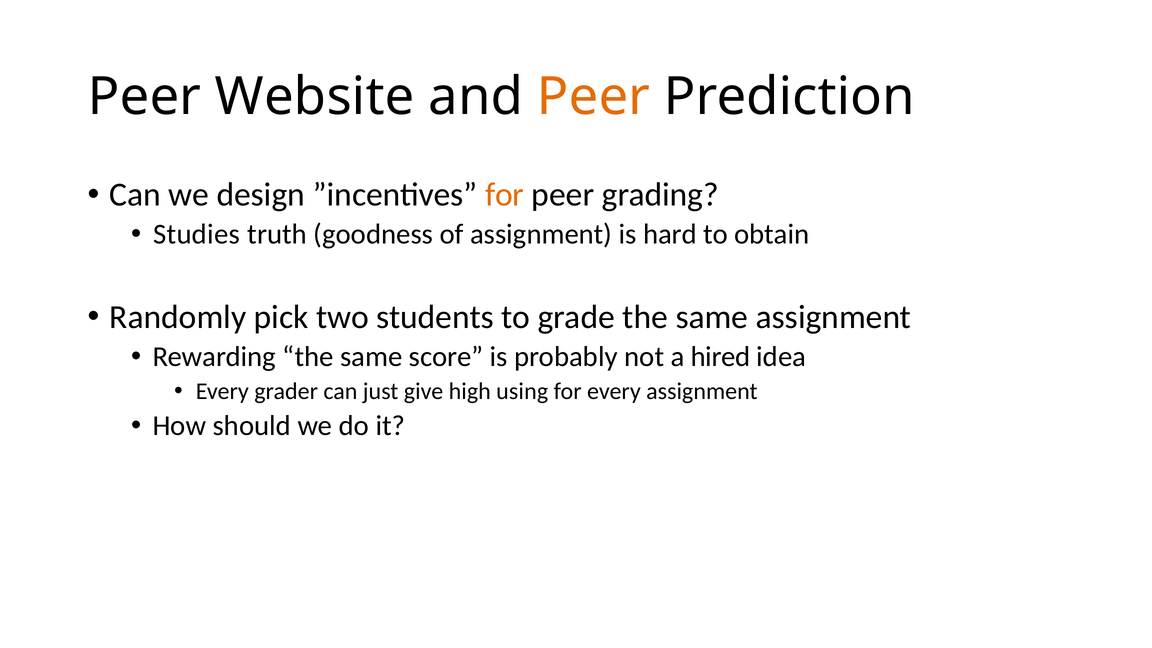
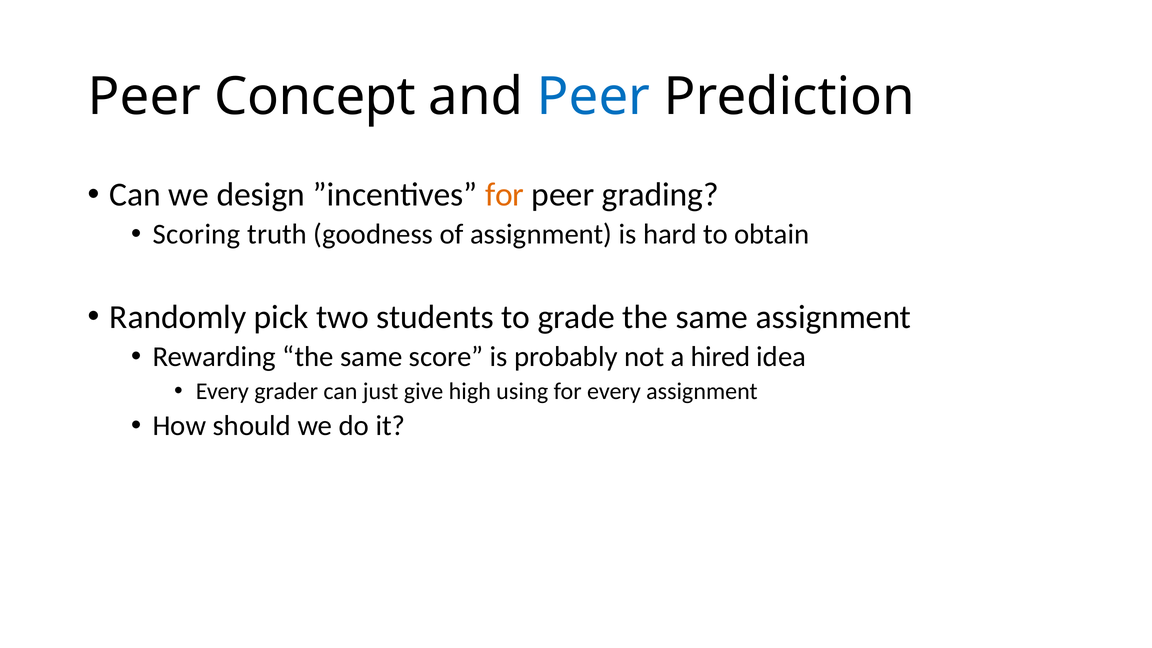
Website: Website -> Concept
Peer at (594, 97) colour: orange -> blue
Studies: Studies -> Scoring
